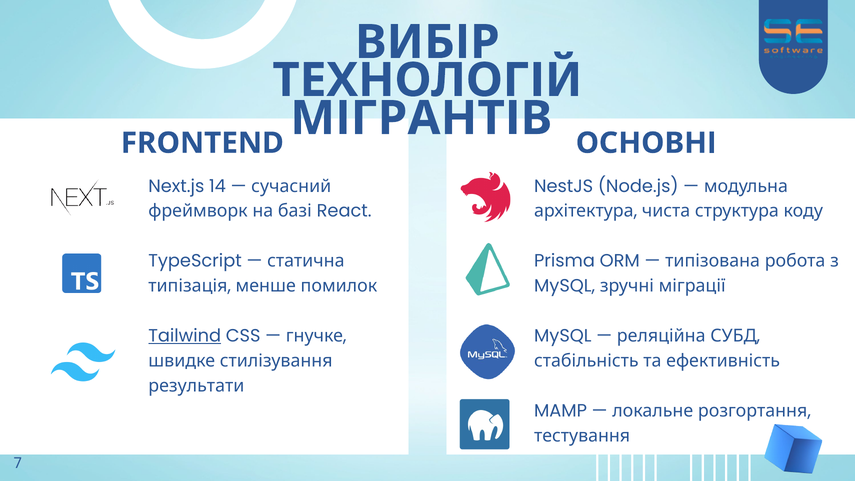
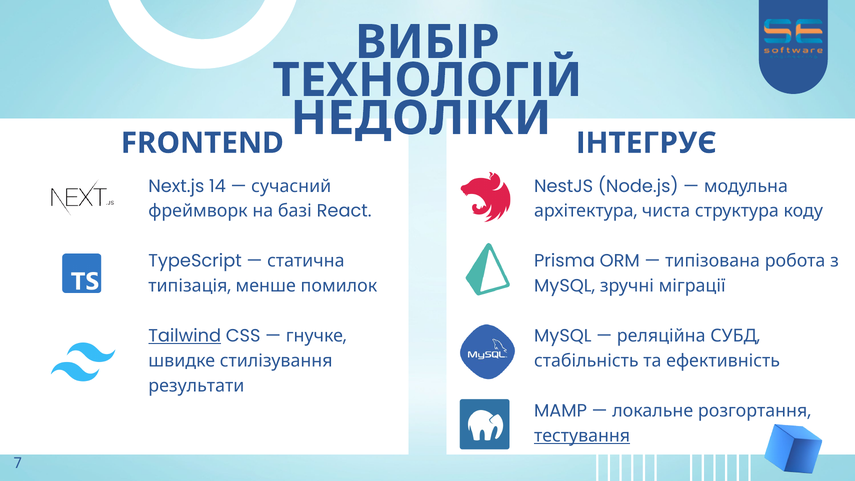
МІГРАНТІВ: МІГРАНТІВ -> НЕДОЛІКИ
ОСНОВНІ: ОСНОВНІ -> ІНТЕГРУЄ
тестування underline: none -> present
